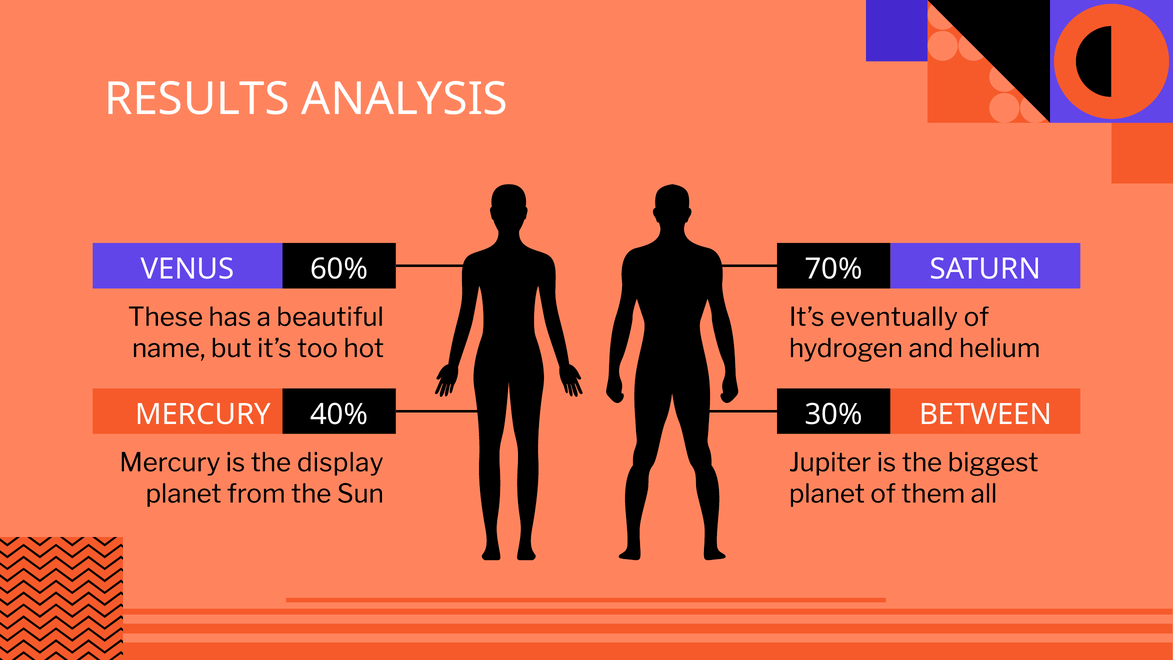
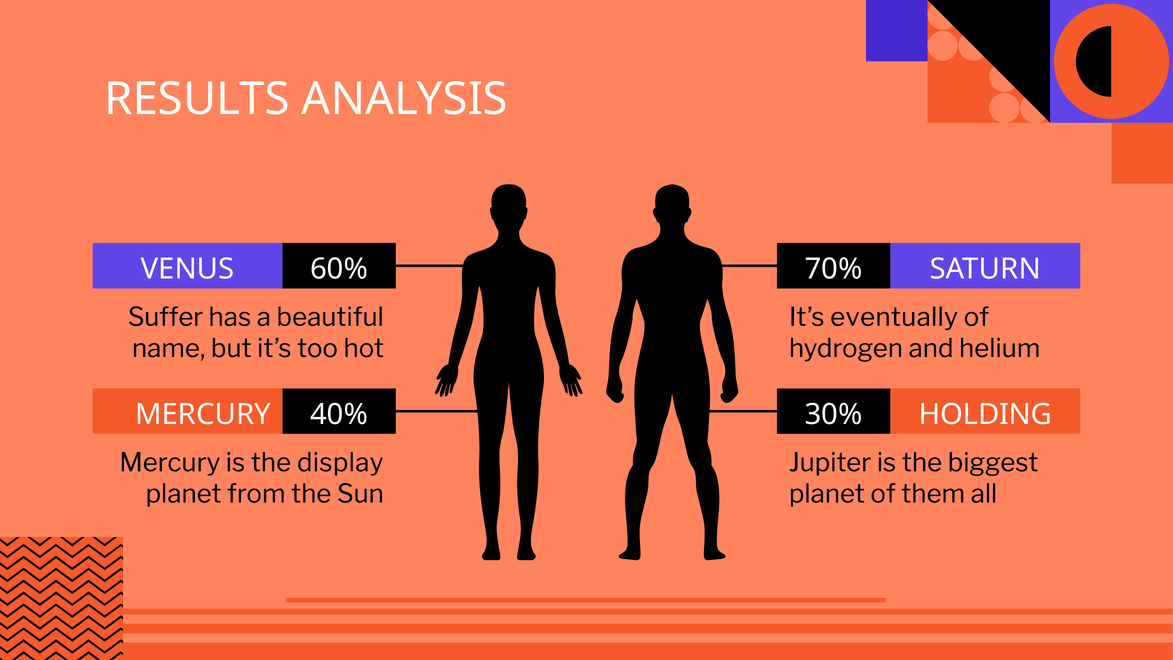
These: These -> Suffer
BETWEEN: BETWEEN -> HOLDING
